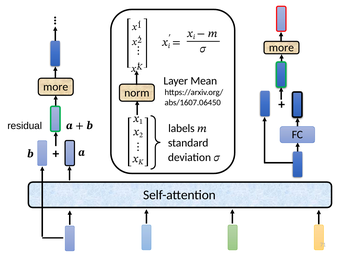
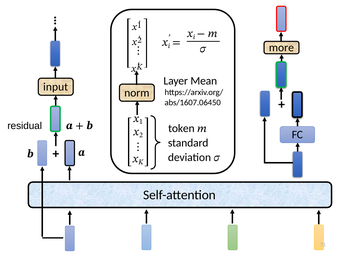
more at (56, 87): more -> input
labels: labels -> token
